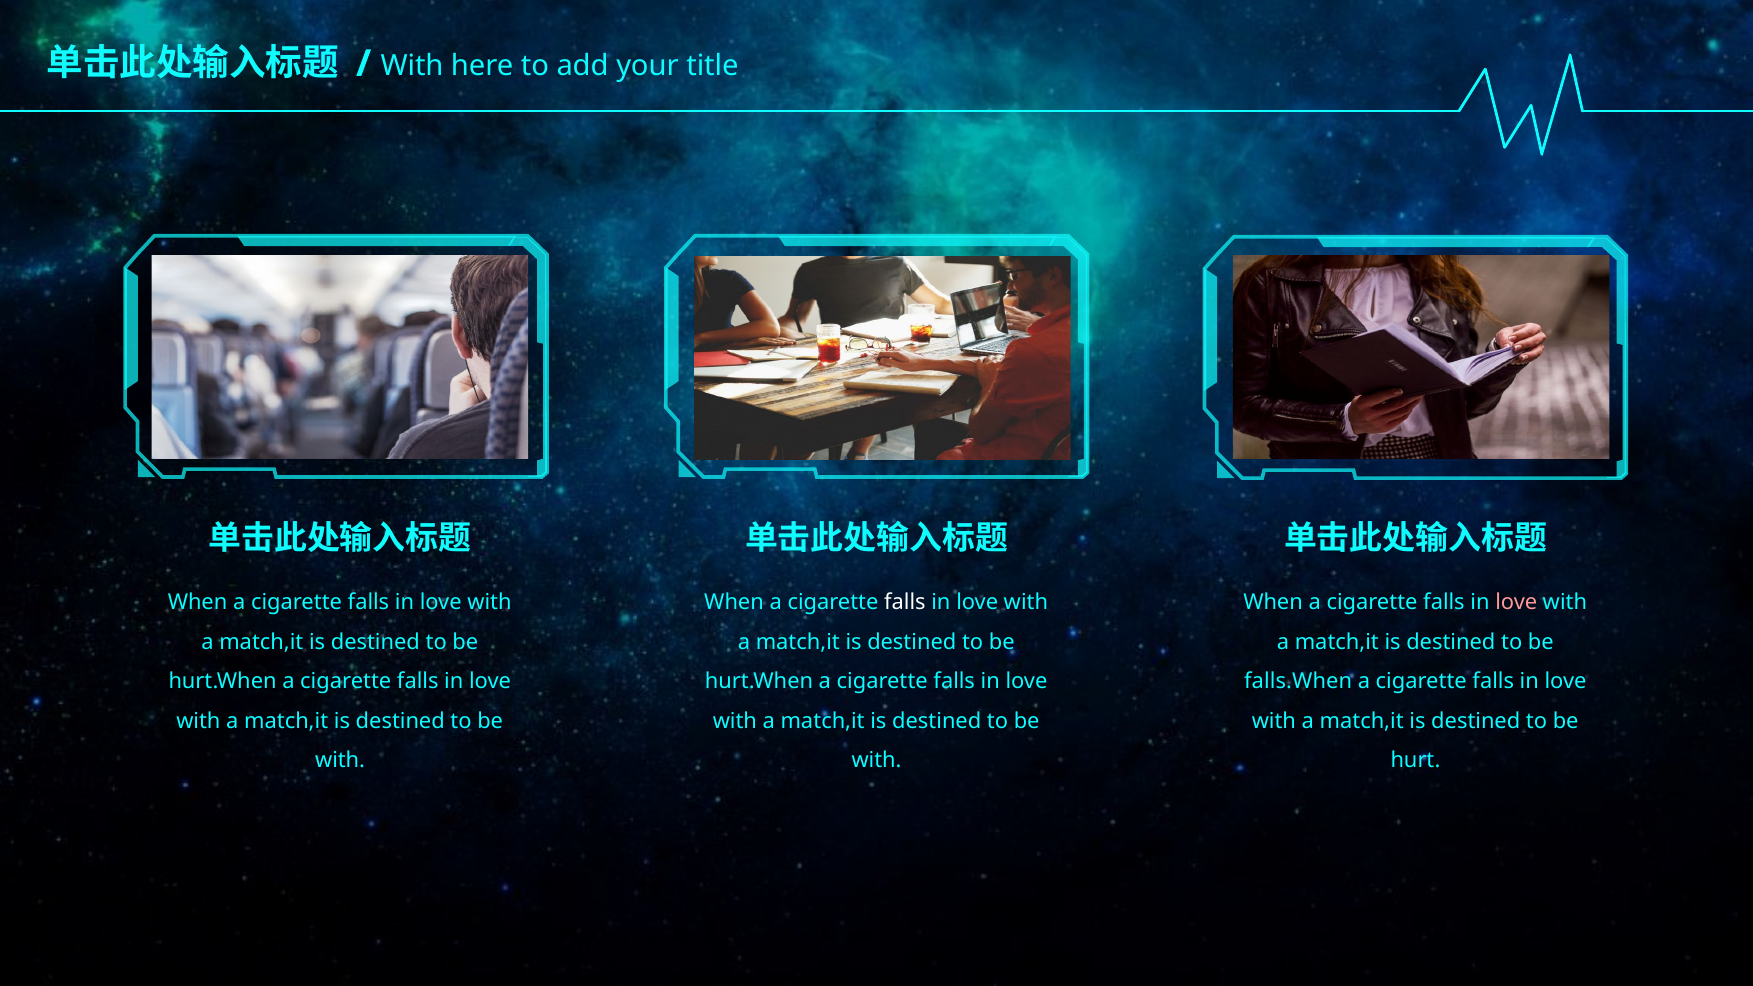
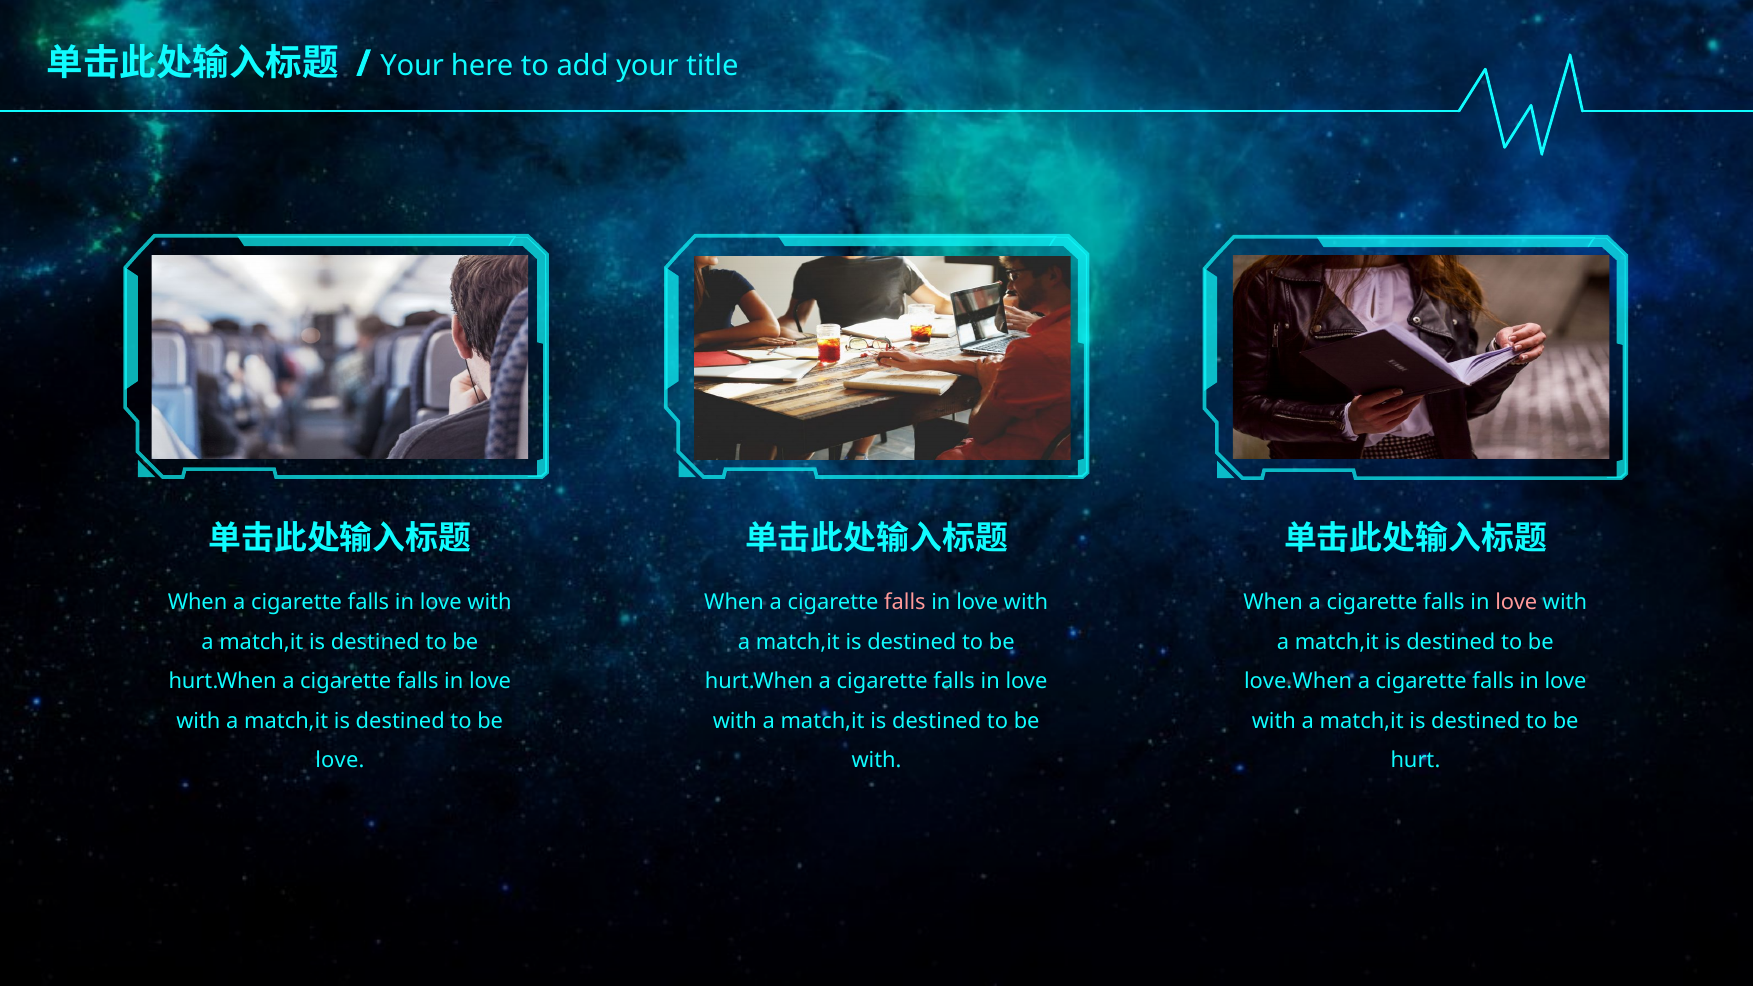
With at (412, 66): With -> Your
falls at (905, 603) colour: white -> pink
falls.When: falls.When -> love.When
with at (340, 760): with -> love
